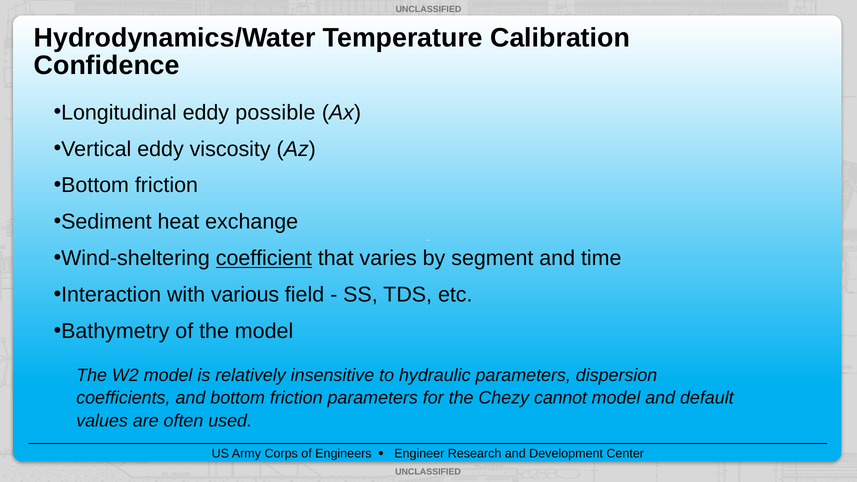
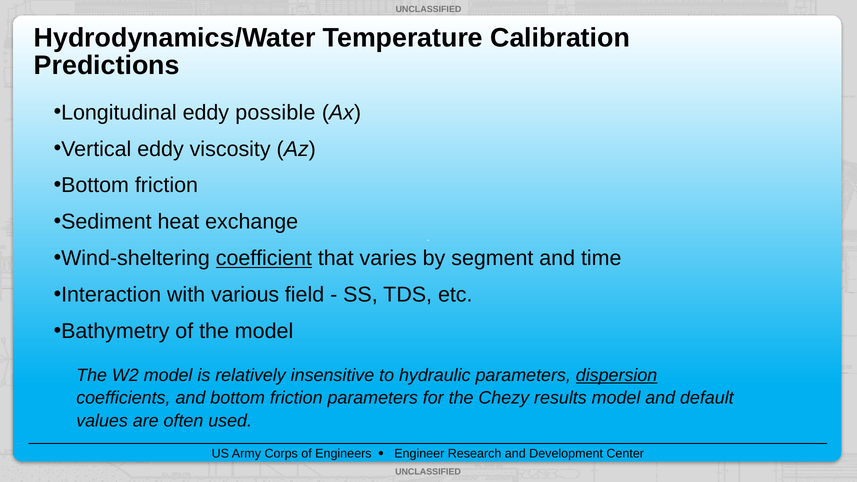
Confidence: Confidence -> Predictions
dispersion underline: none -> present
cannot: cannot -> results
